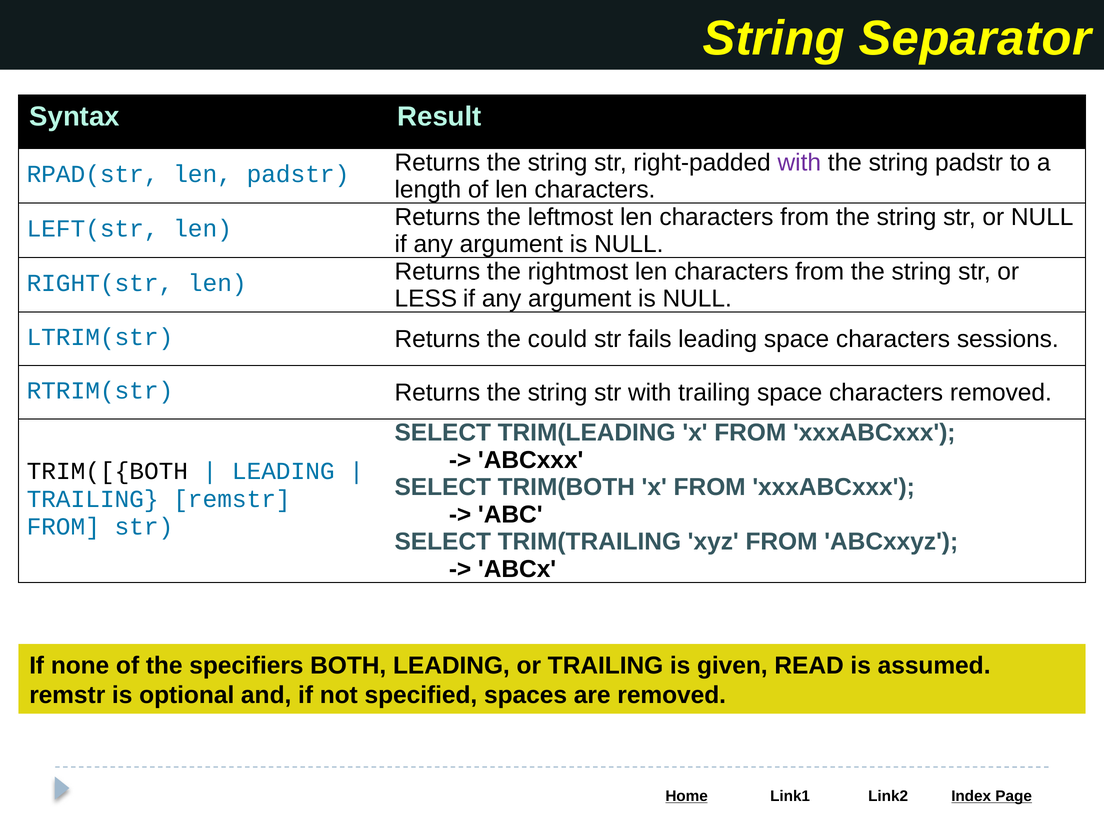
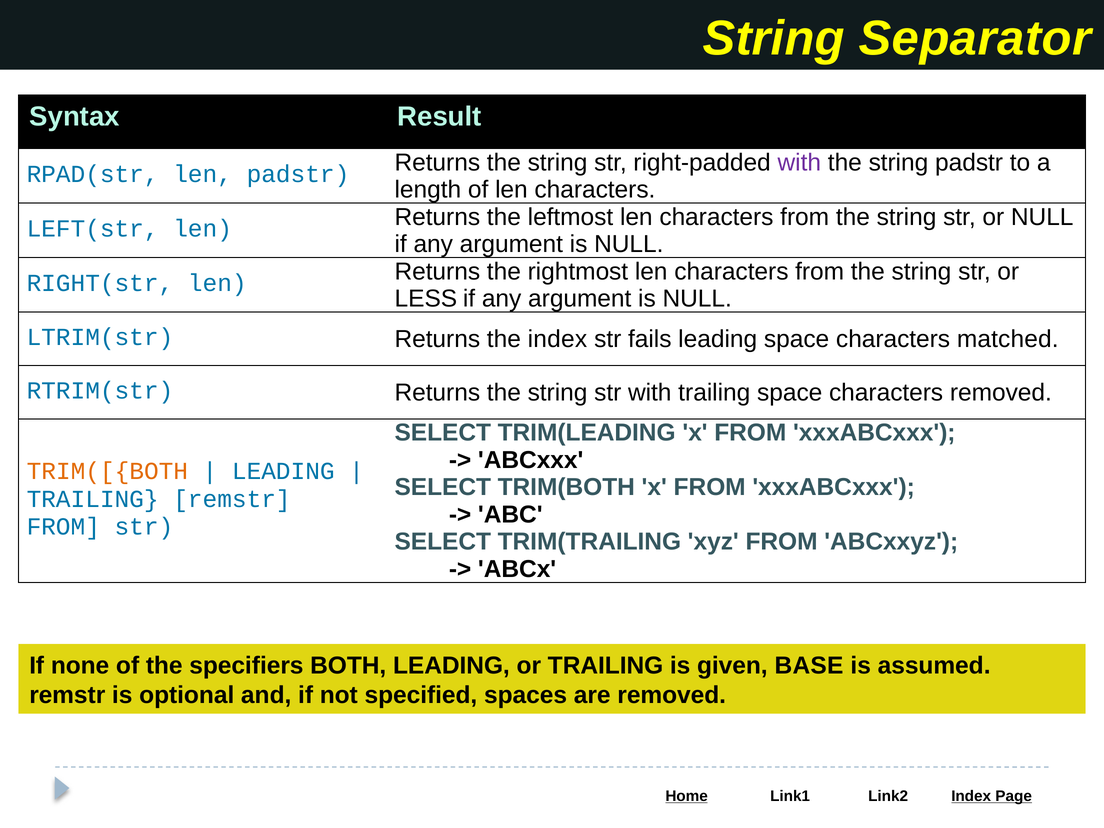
the could: could -> index
sessions: sessions -> matched
TRIM([{BOTH colour: black -> orange
READ: READ -> BASE
